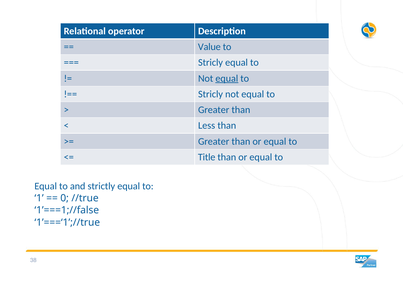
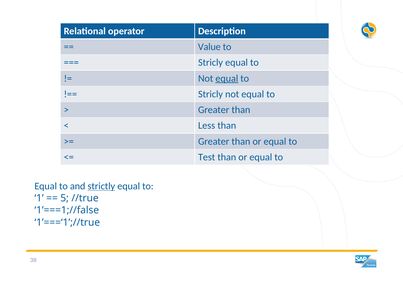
Title: Title -> Test
strictly underline: none -> present
0: 0 -> 5
